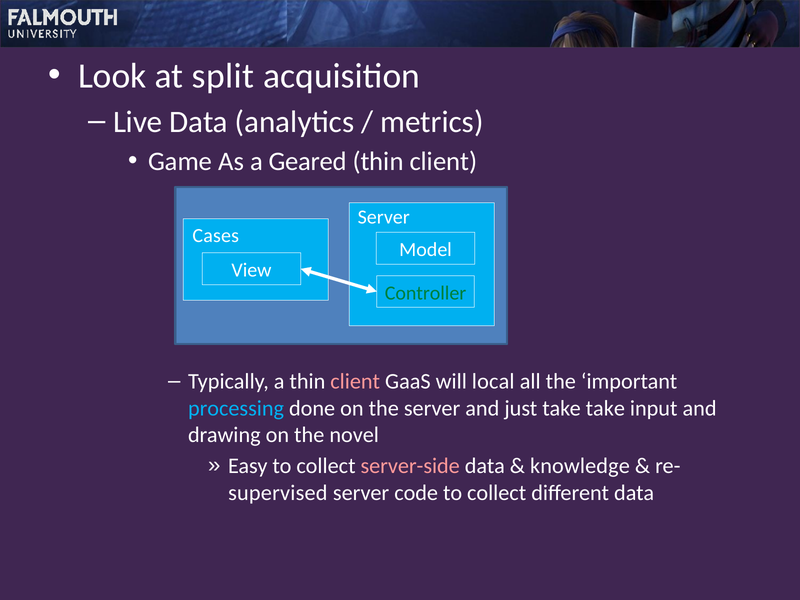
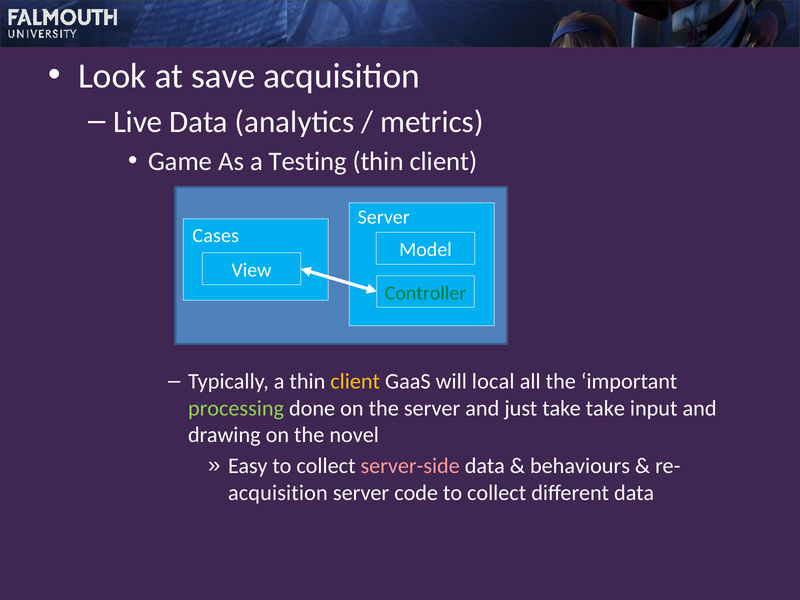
split: split -> save
Geared: Geared -> Testing
client at (355, 382) colour: pink -> yellow
processing colour: light blue -> light green
knowledge: knowledge -> behaviours
supervised at (278, 493): supervised -> acquisition
